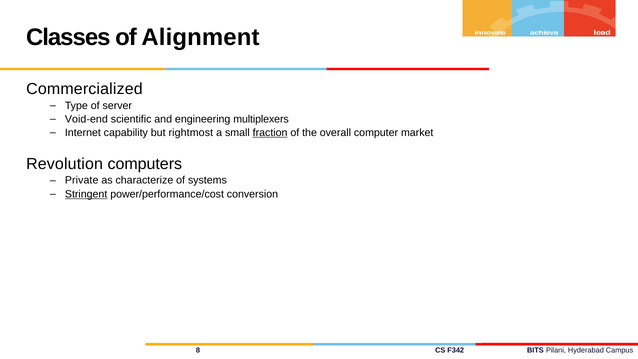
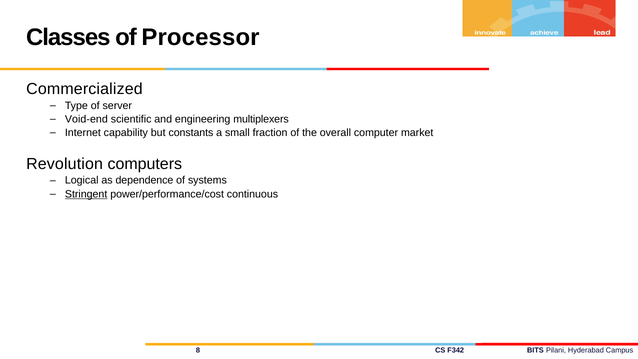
Alignment: Alignment -> Processor
rightmost: rightmost -> constants
fraction underline: present -> none
Private: Private -> Logical
characterize: characterize -> dependence
conversion: conversion -> continuous
